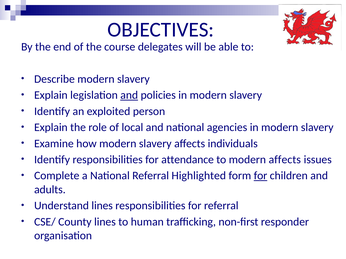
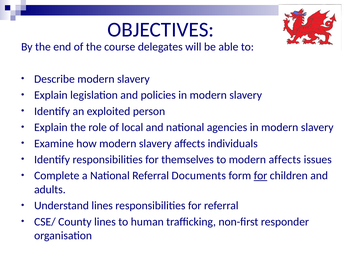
and at (129, 95) underline: present -> none
attendance: attendance -> themselves
Highlighted: Highlighted -> Documents
